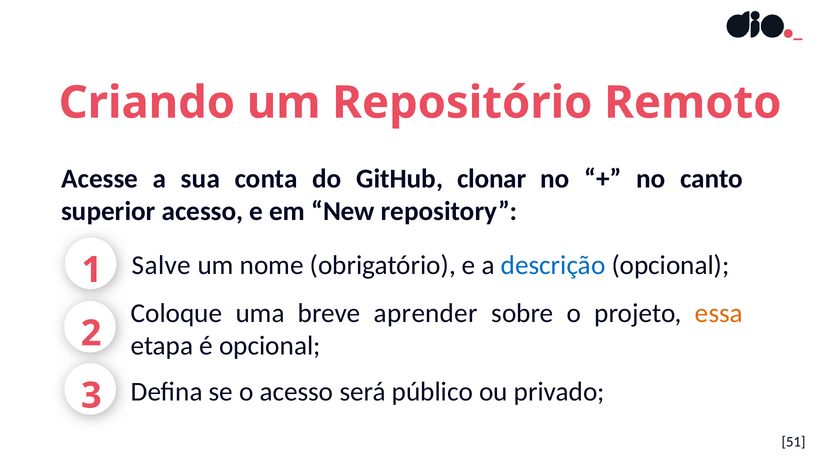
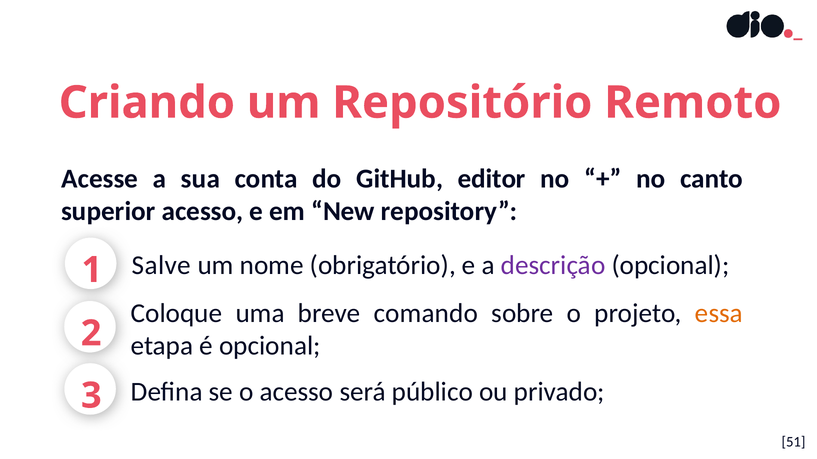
clonar: clonar -> editor
descrição colour: blue -> purple
aprender: aprender -> comando
